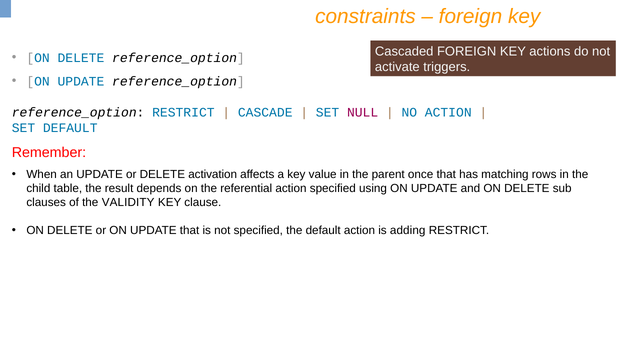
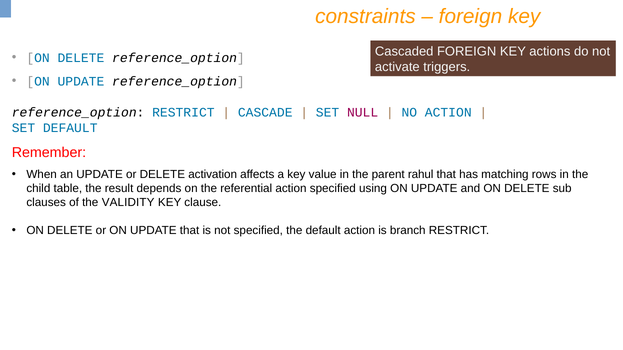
once: once -> rahul
adding: adding -> branch
